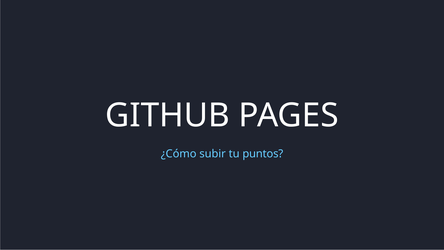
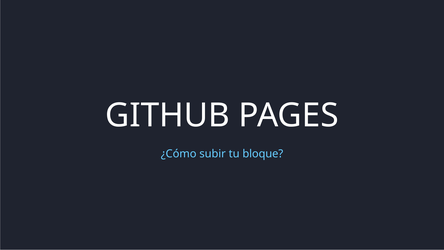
puntos: puntos -> bloque
